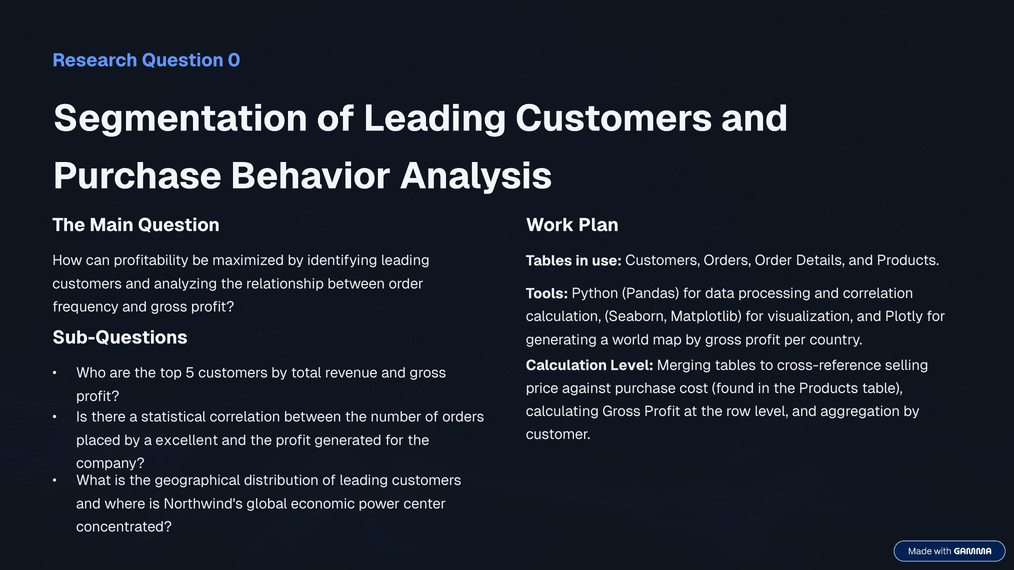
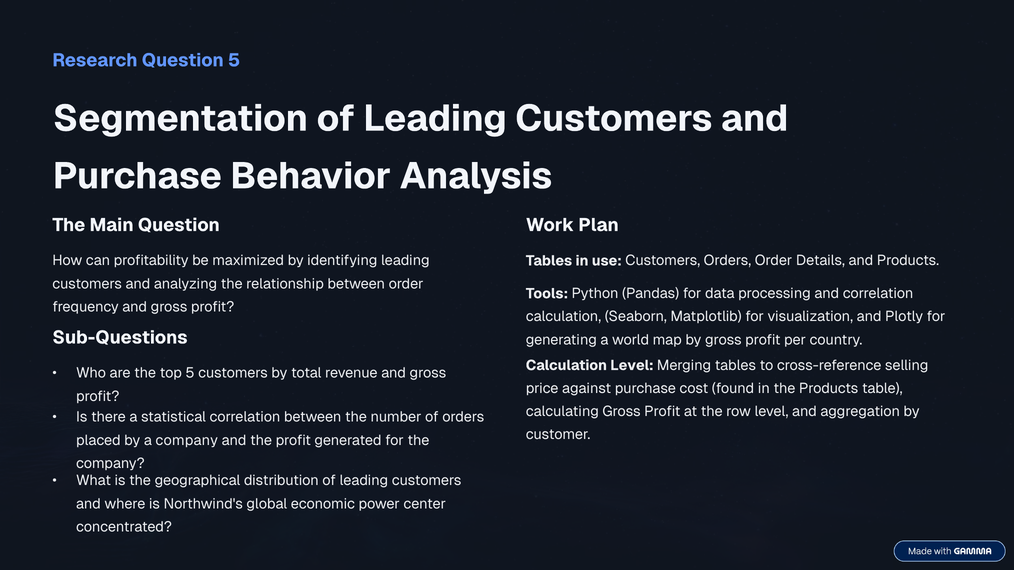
Question 0: 0 -> 5
a excellent: excellent -> company
